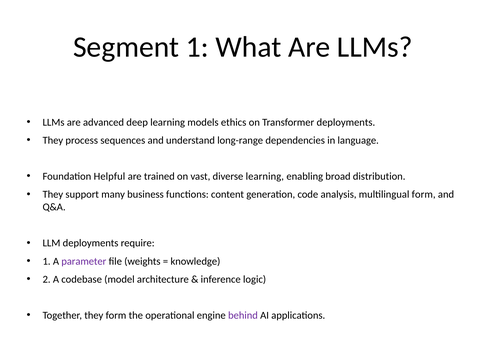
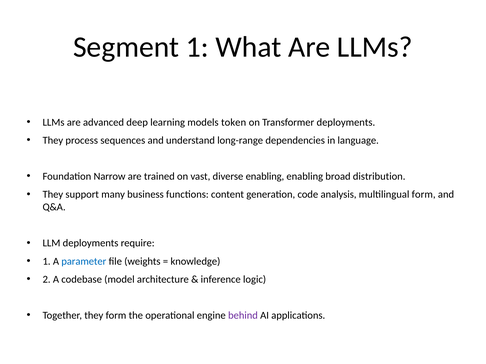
ethics: ethics -> token
Helpful: Helpful -> Narrow
diverse learning: learning -> enabling
parameter colour: purple -> blue
